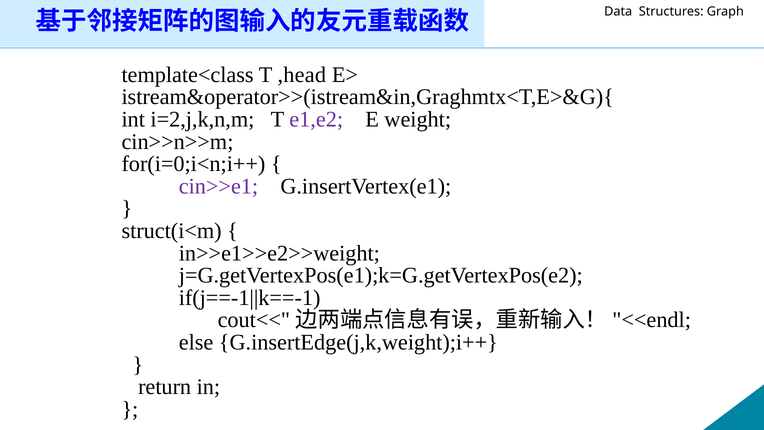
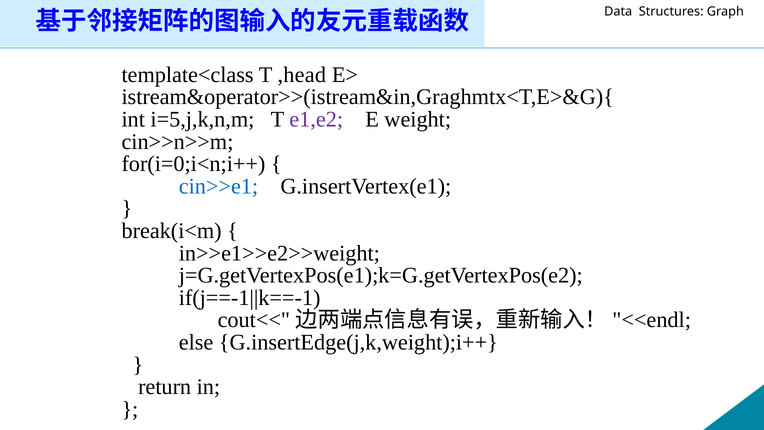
i=2,j,k,n,m: i=2,j,k,n,m -> i=5,j,k,n,m
cin>>e1 colour: purple -> blue
struct(i<m: struct(i<m -> break(i<m
